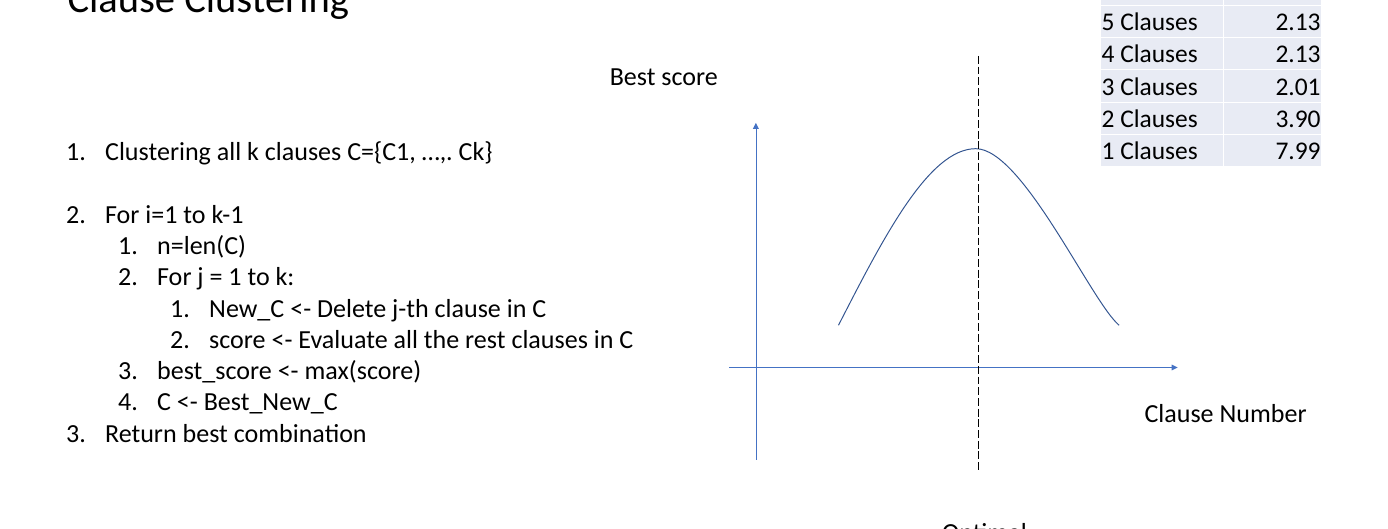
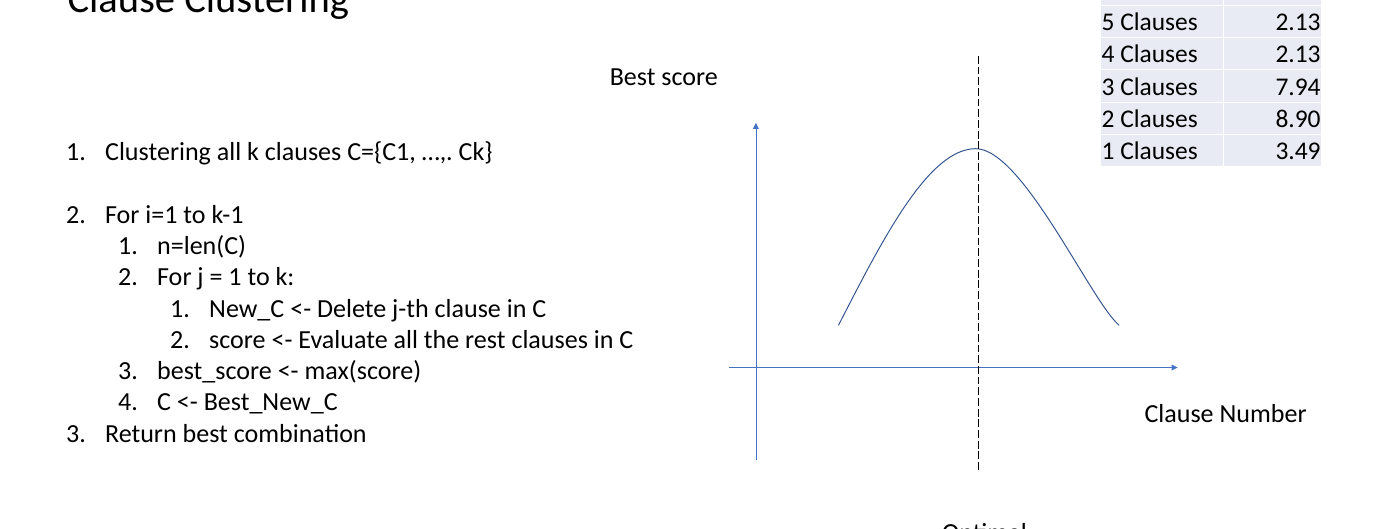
2.01: 2.01 -> 7.94
3.90: 3.90 -> 8.90
7.99: 7.99 -> 3.49
